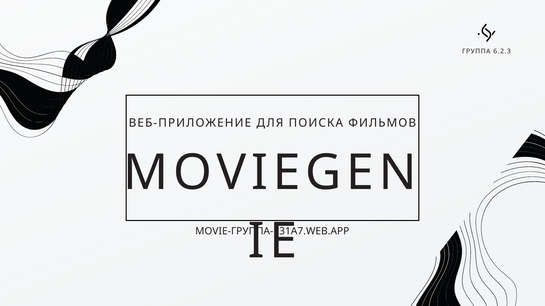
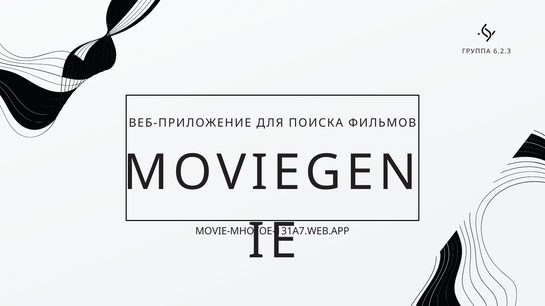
MOVIE-ГРУППА-131A7.WEB.APP: MOVIE-ГРУППА-131A7.WEB.APP -> MOVIE-МНОГОЕ-131A7.WEB.APP
